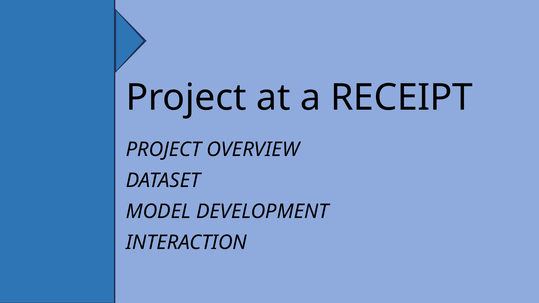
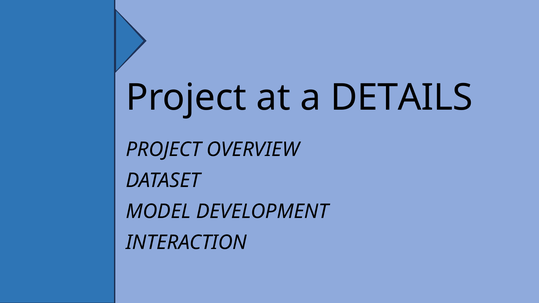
RECEIPT: RECEIPT -> DETAILS
